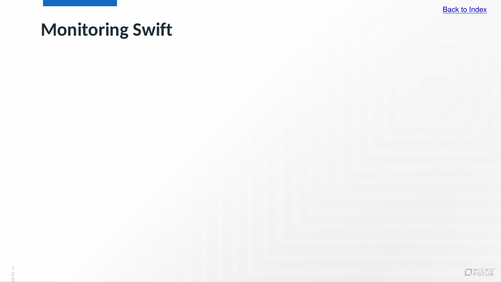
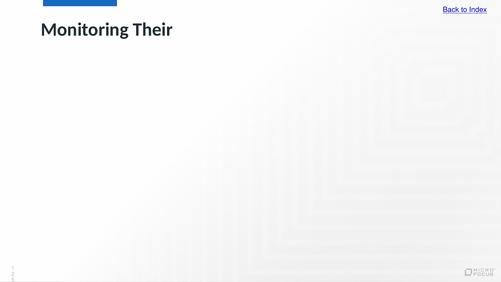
Swift: Swift -> Their
